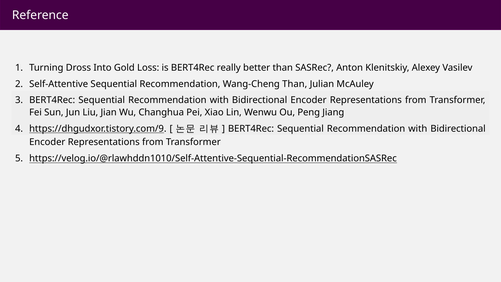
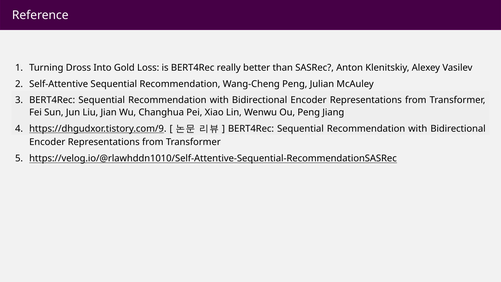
Wang-Cheng Than: Than -> Peng
